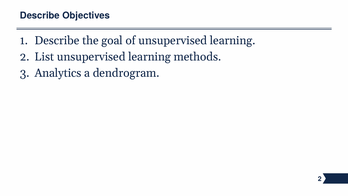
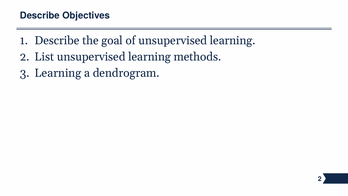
Analytics at (58, 73): Analytics -> Learning
